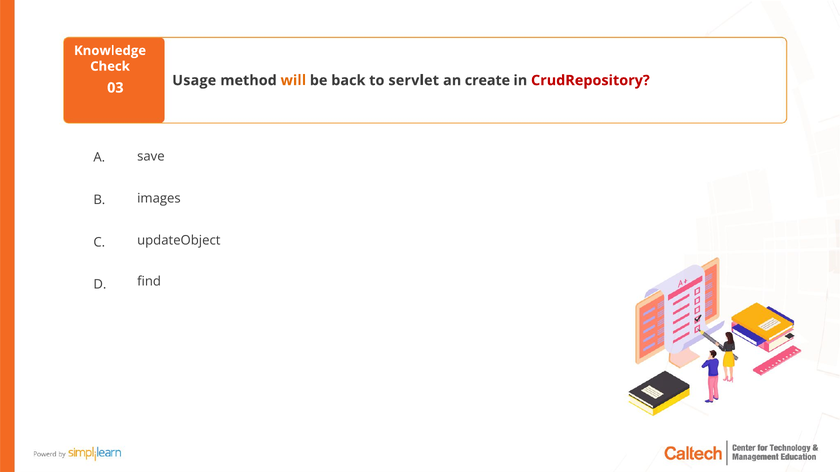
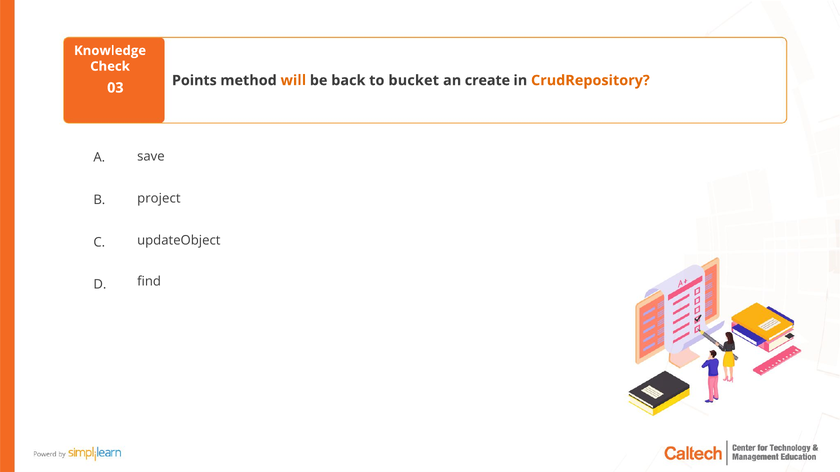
Usage: Usage -> Points
servlet: servlet -> bucket
CrudRepository colour: red -> orange
images: images -> project
